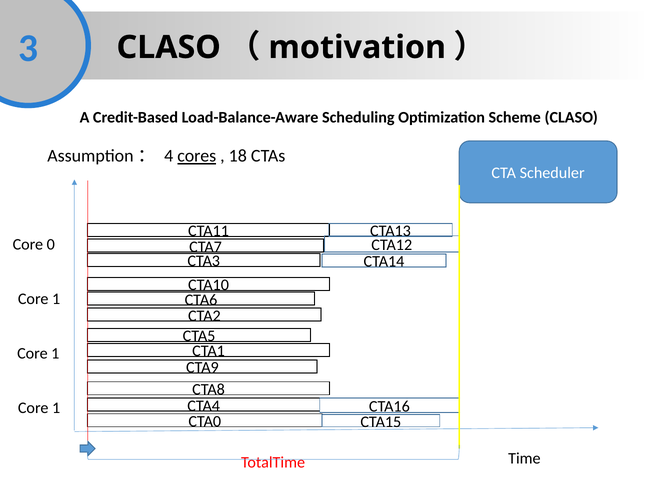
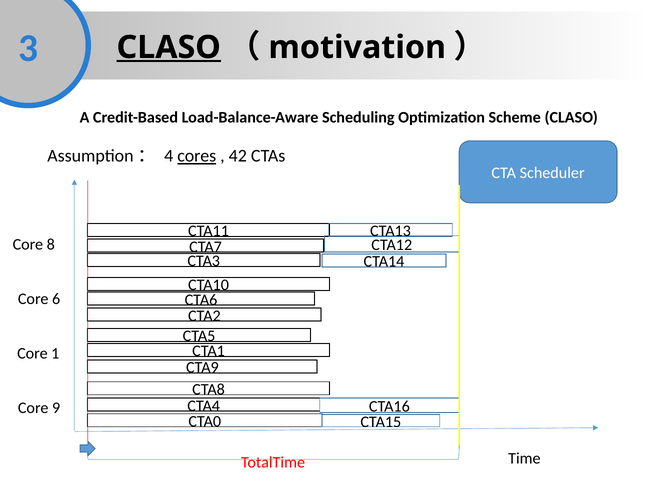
CLASO at (169, 47) underline: none -> present
18: 18 -> 42
0: 0 -> 8
1 at (56, 299): 1 -> 6
1 at (56, 408): 1 -> 9
